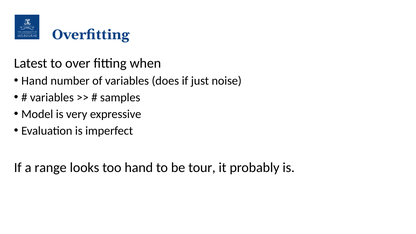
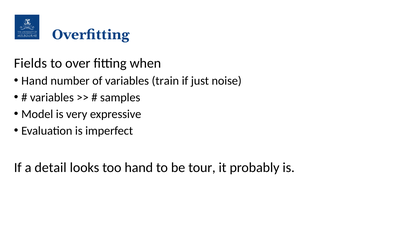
Latest: Latest -> Fields
does: does -> train
range: range -> detail
